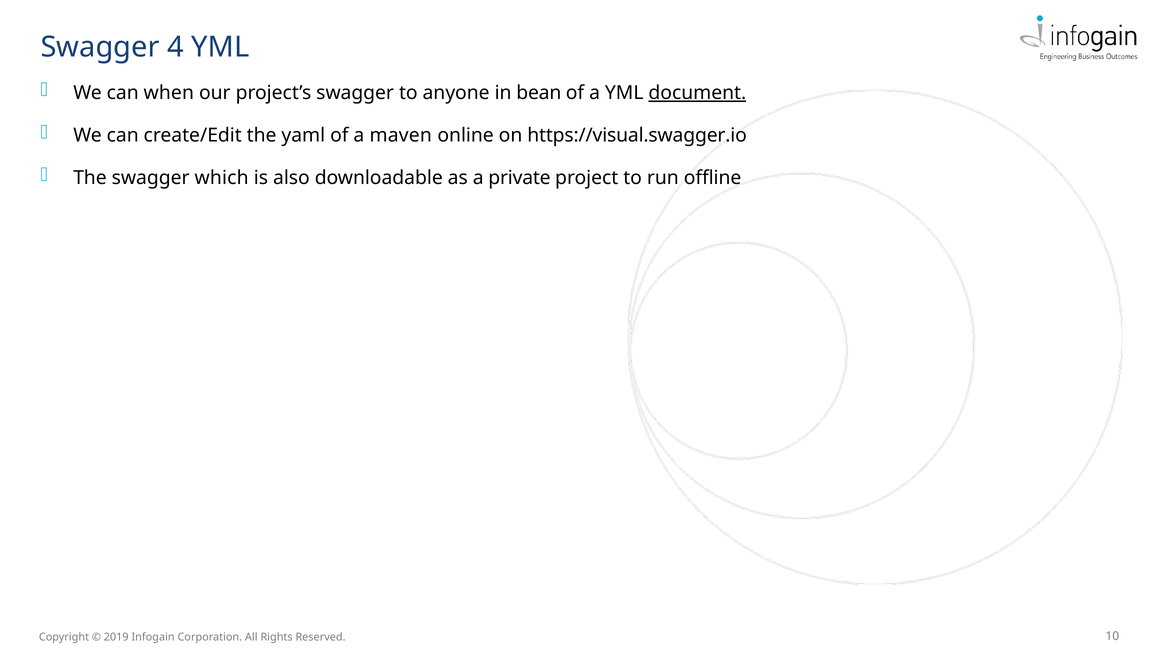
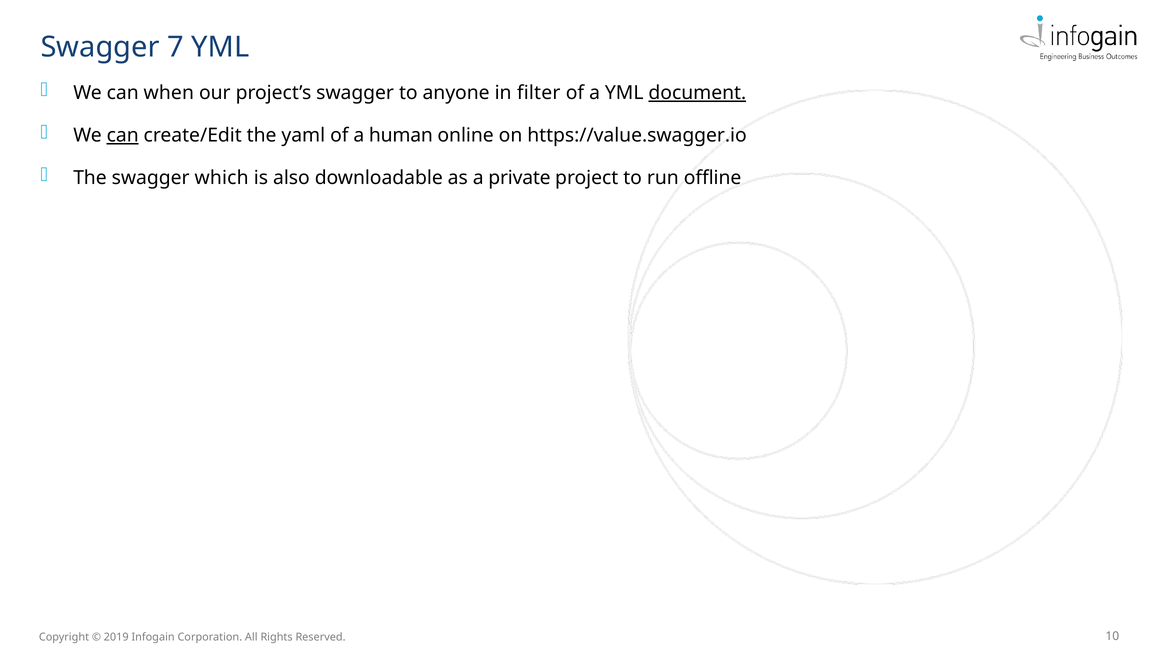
4: 4 -> 7
bean: bean -> filter
can at (123, 136) underline: none -> present
maven: maven -> human
https://visual.swagger.io: https://visual.swagger.io -> https://value.swagger.io
